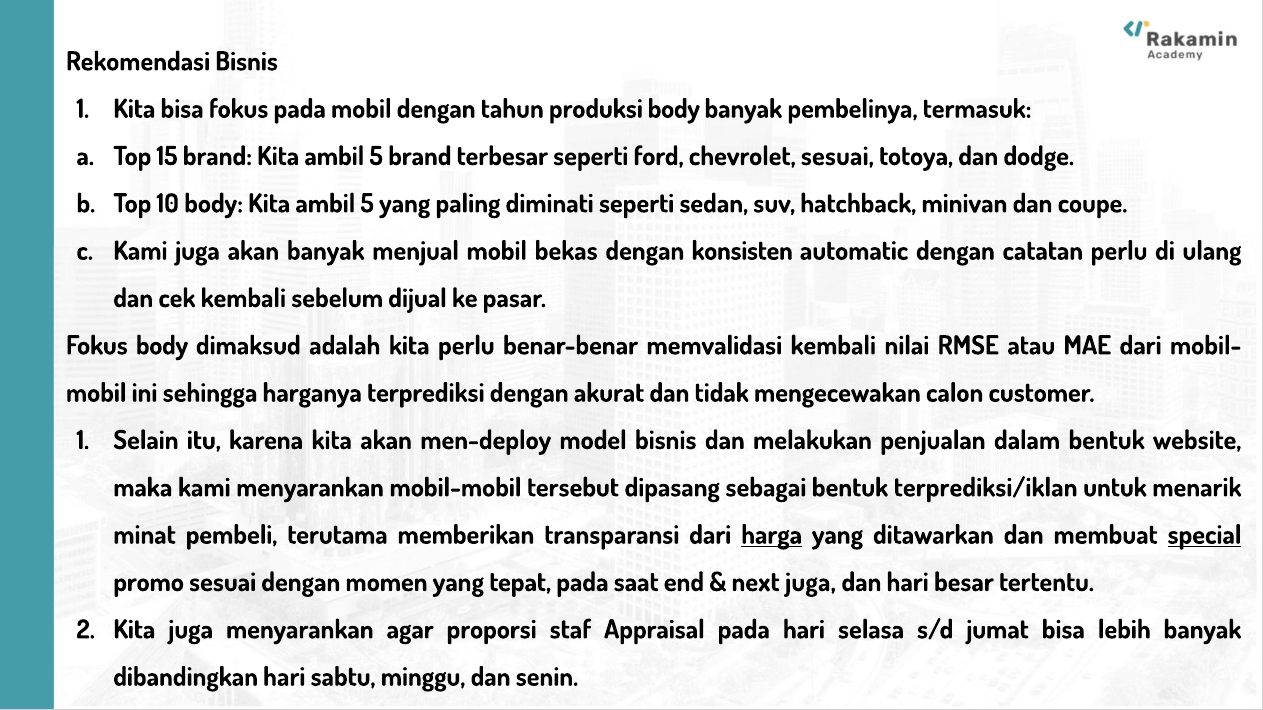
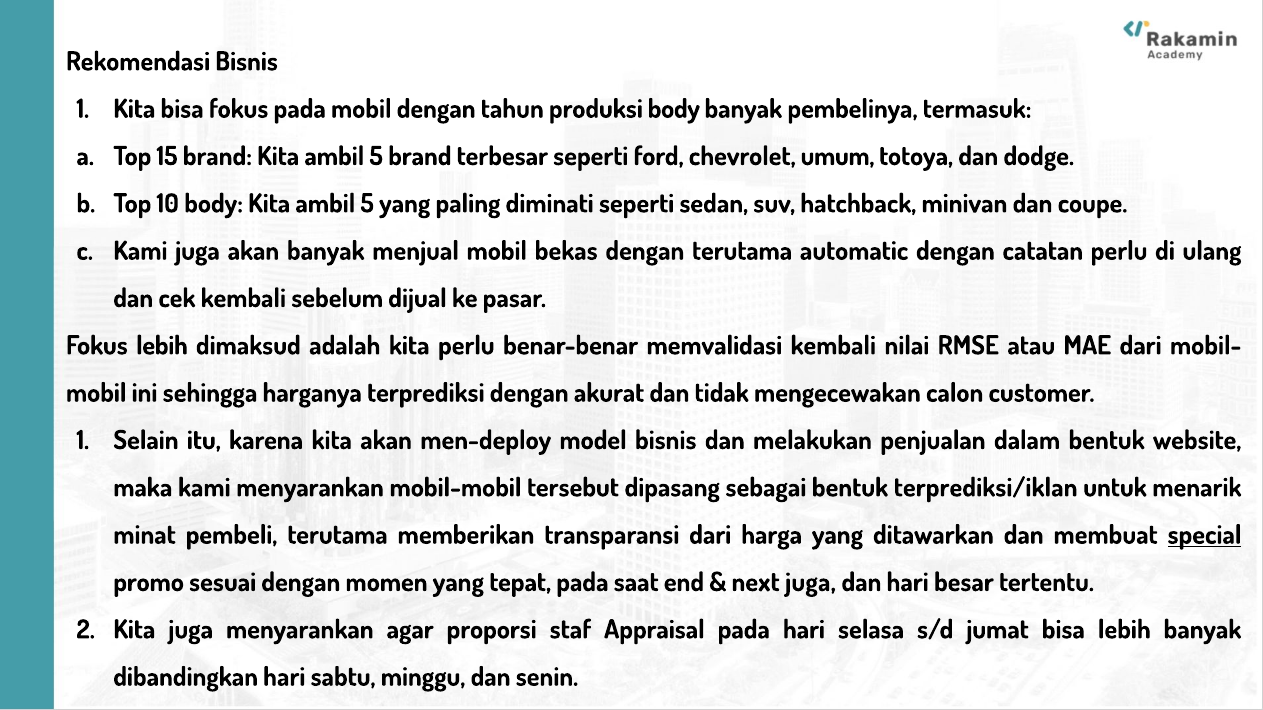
chevrolet sesuai: sesuai -> umum
dengan konsisten: konsisten -> terutama
Fokus body: body -> lebih
harga underline: present -> none
